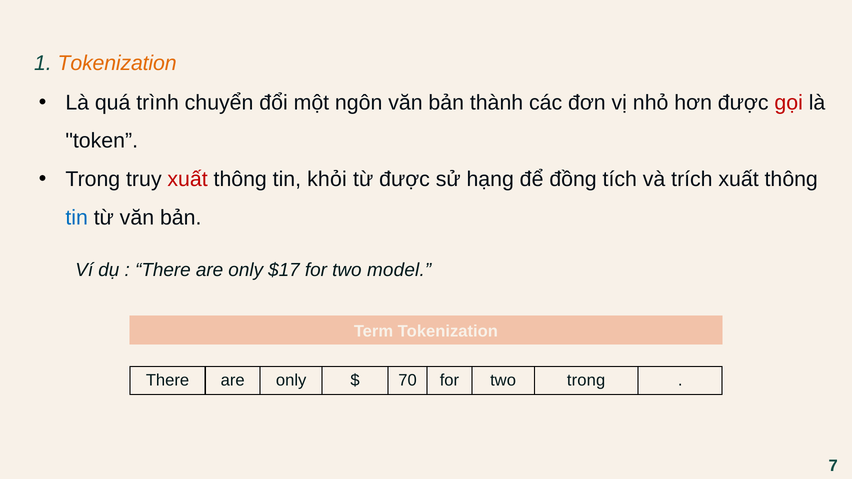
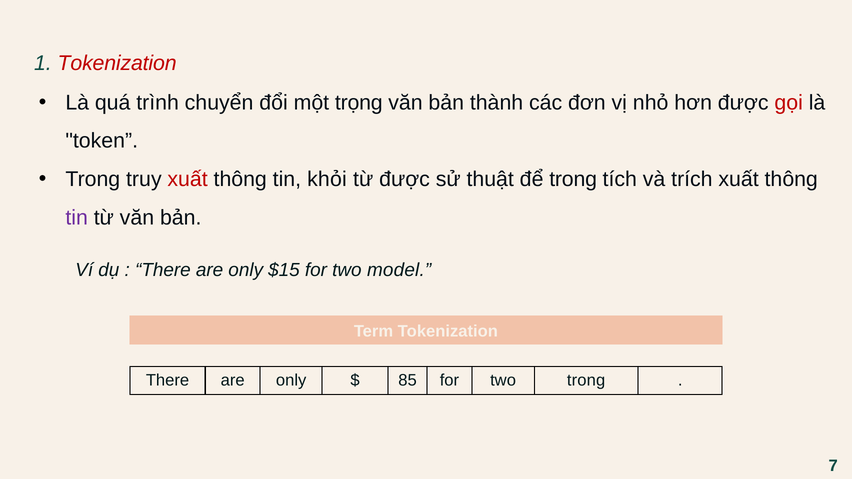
Tokenization at (117, 63) colour: orange -> red
ngôn: ngôn -> trọng
hạng: hạng -> thuật
để đồng: đồng -> trong
tin at (77, 218) colour: blue -> purple
$17: $17 -> $15
70: 70 -> 85
